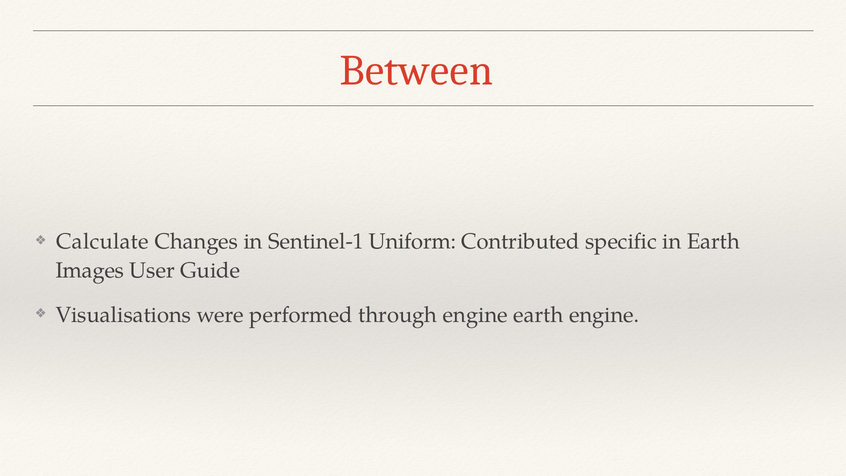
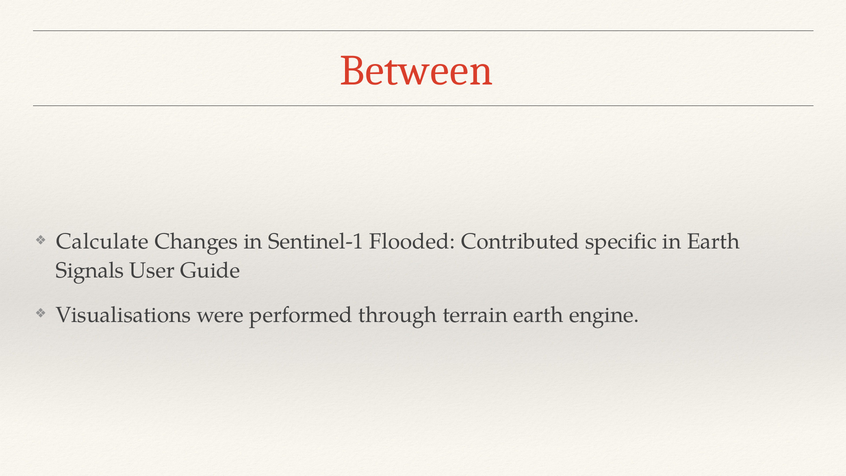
Uniform: Uniform -> Flooded
Images: Images -> Signals
through engine: engine -> terrain
